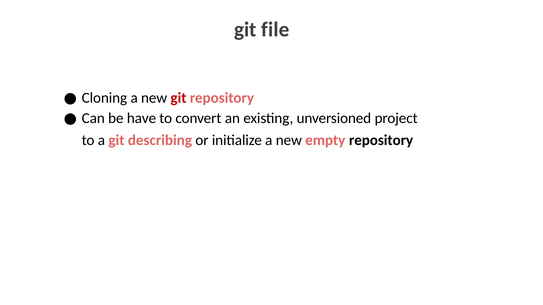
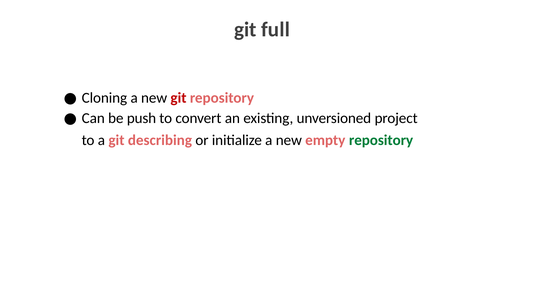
file: file -> full
have: have -> push
repository at (381, 140) colour: black -> green
